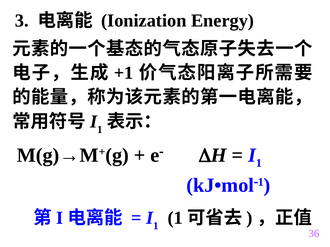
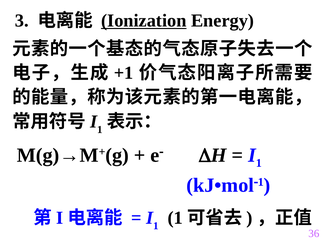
Ionization underline: none -> present
